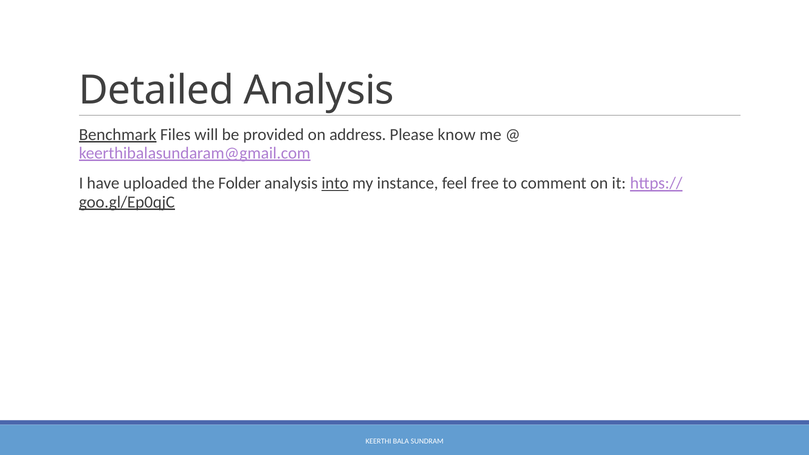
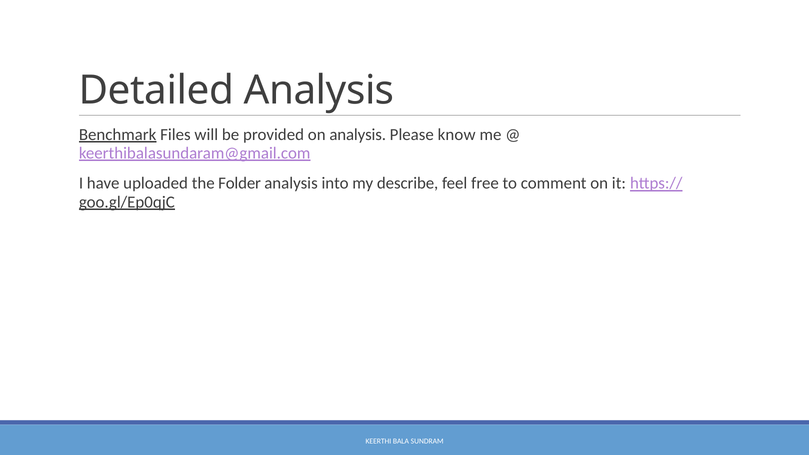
on address: address -> analysis
into underline: present -> none
instance: instance -> describe
